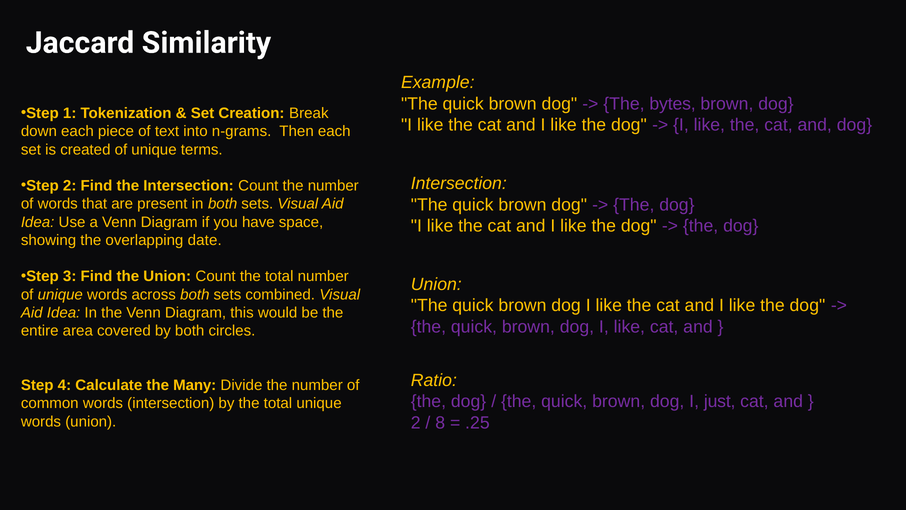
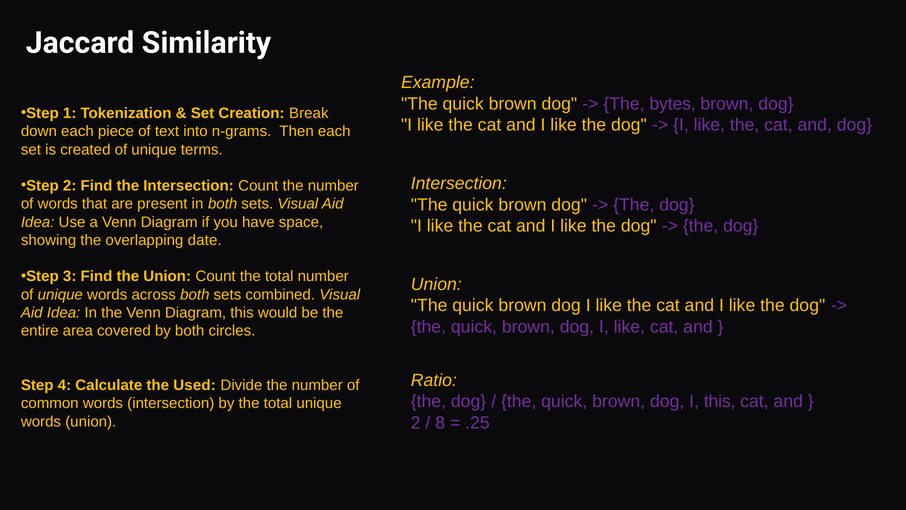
Many: Many -> Used
I just: just -> this
